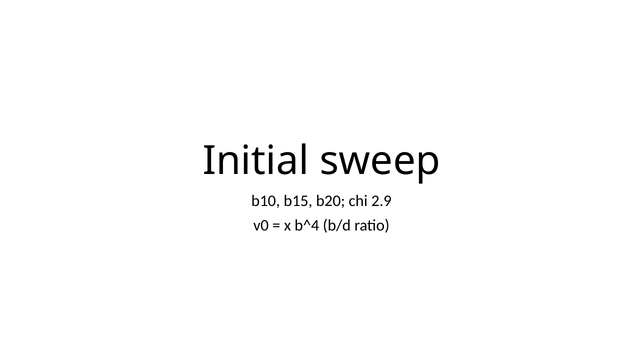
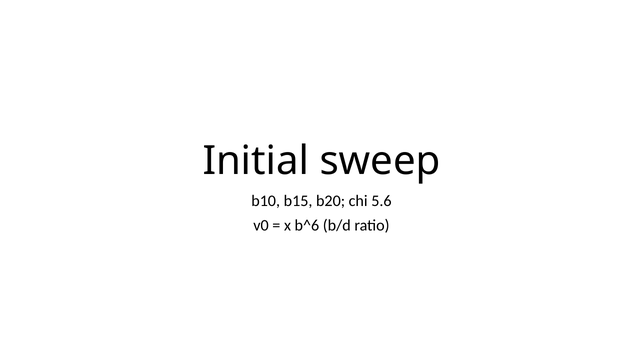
2.9: 2.9 -> 5.6
b^4: b^4 -> b^6
